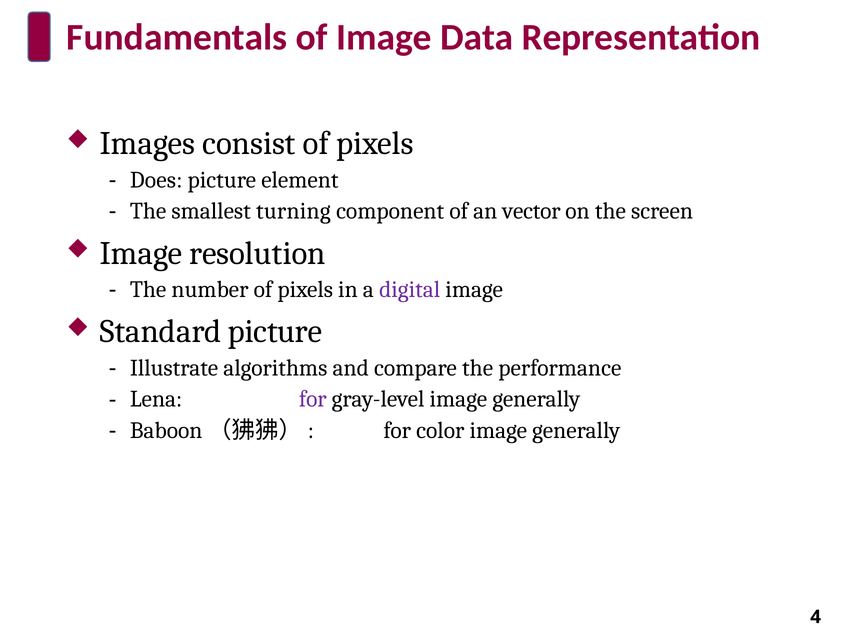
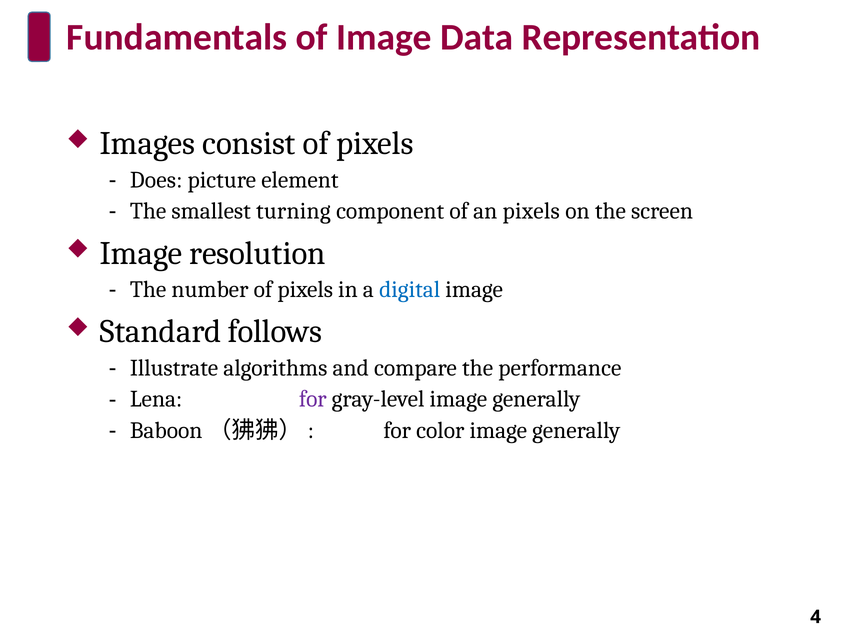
an vector: vector -> pixels
digital colour: purple -> blue
Standard picture: picture -> follows
